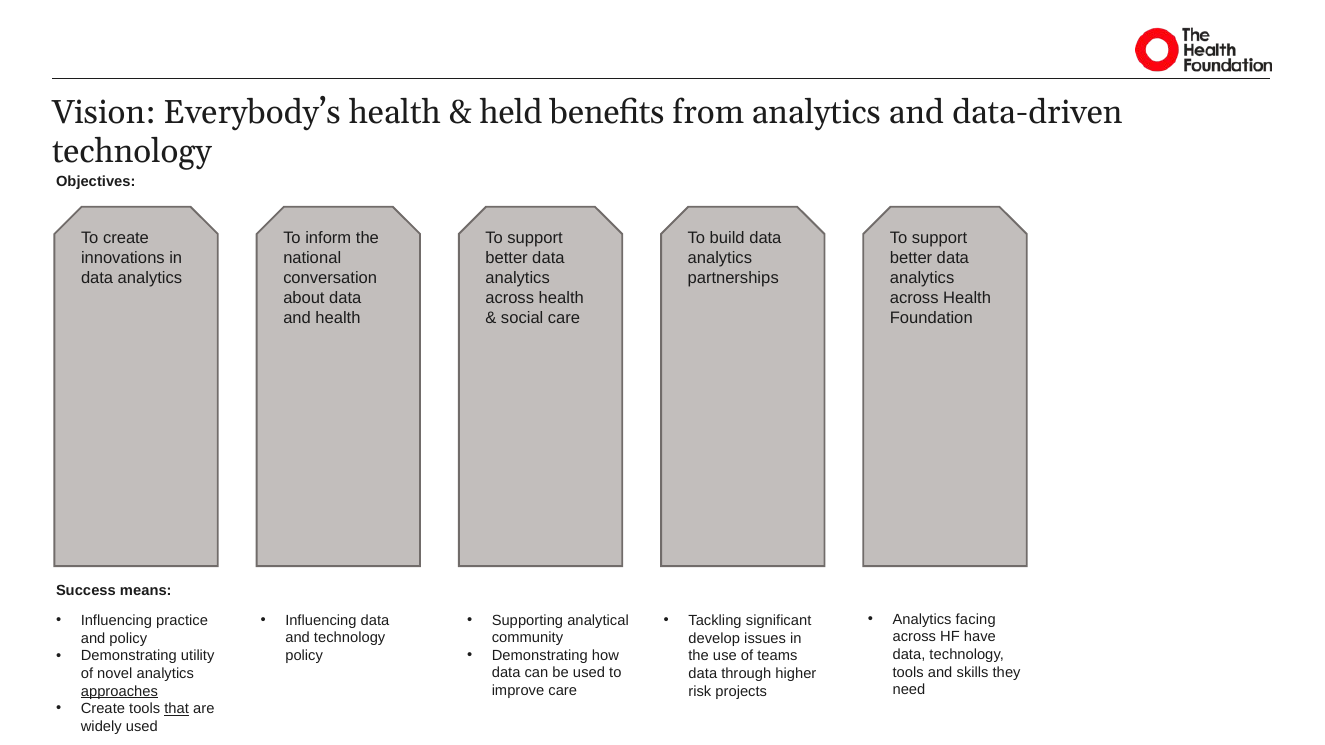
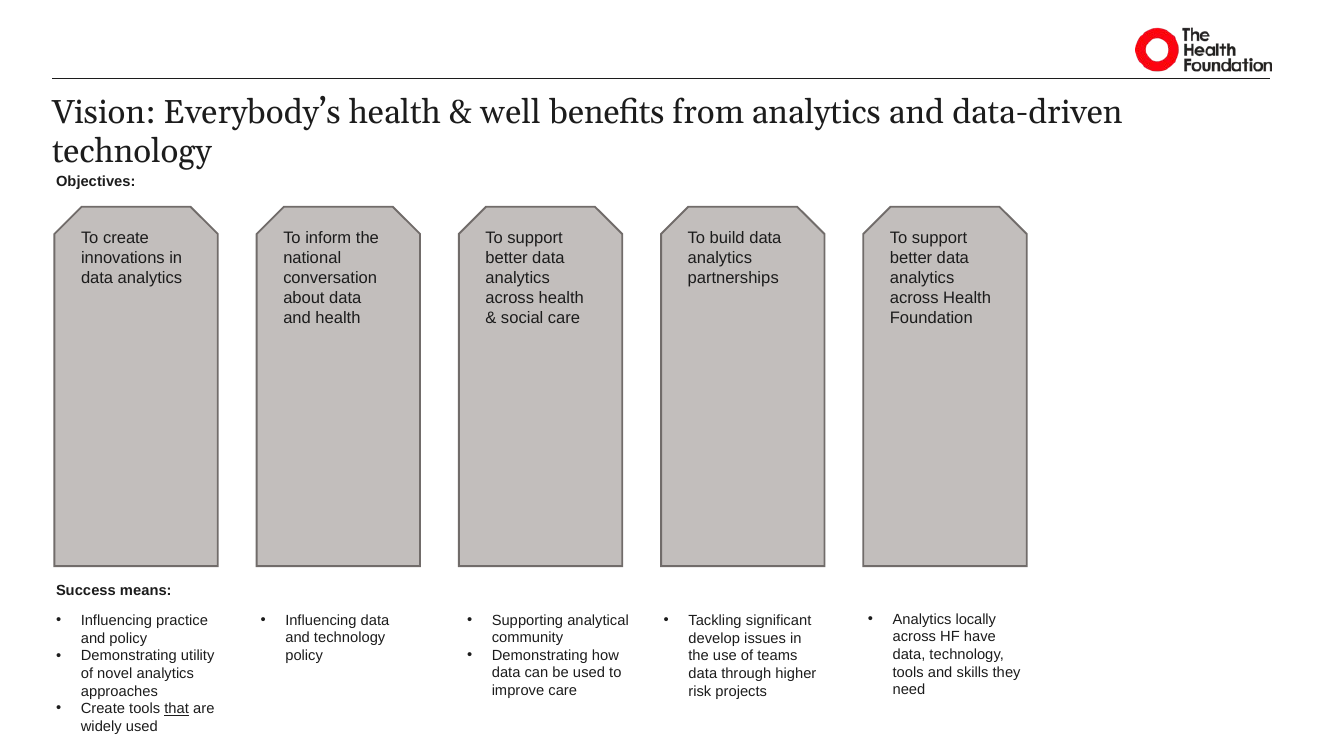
held: held -> well
facing: facing -> locally
approaches underline: present -> none
